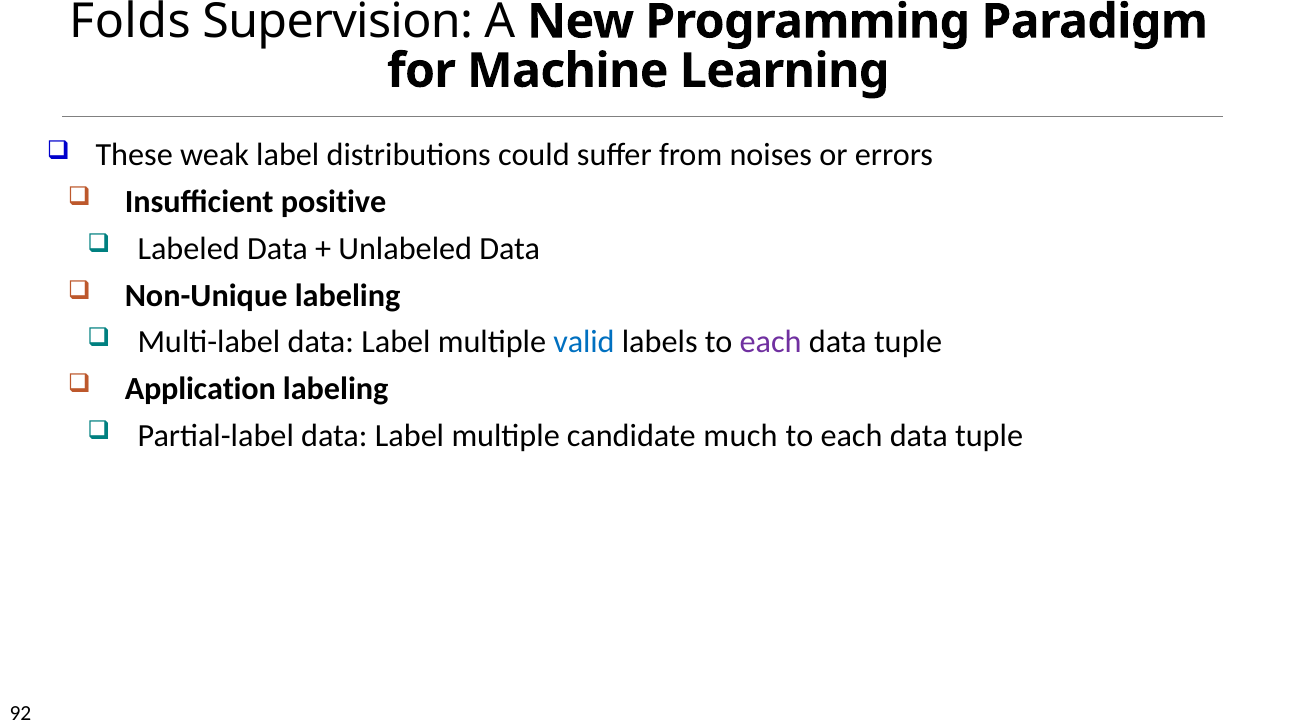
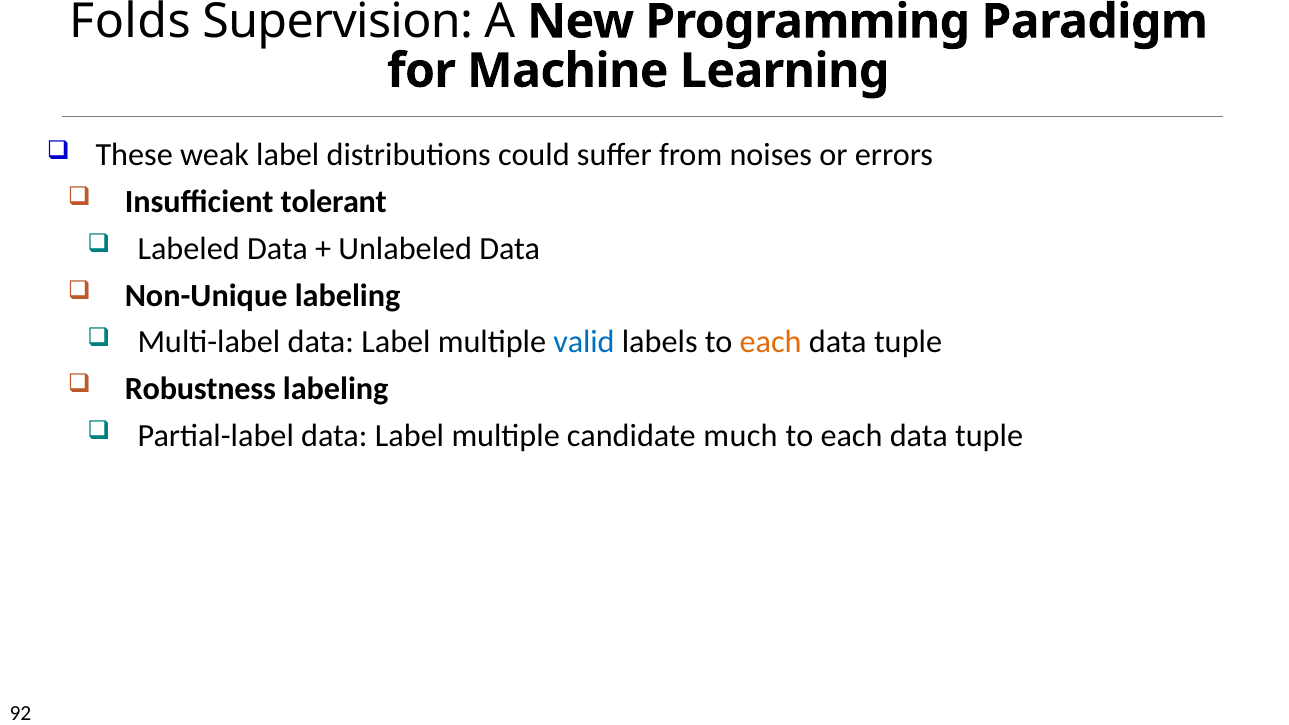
positive: positive -> tolerant
each at (771, 342) colour: purple -> orange
Application: Application -> Robustness
